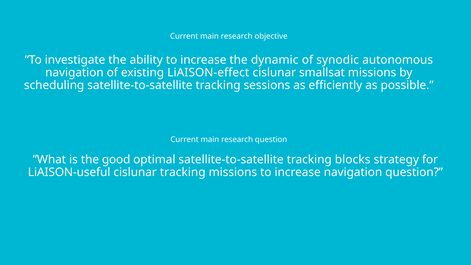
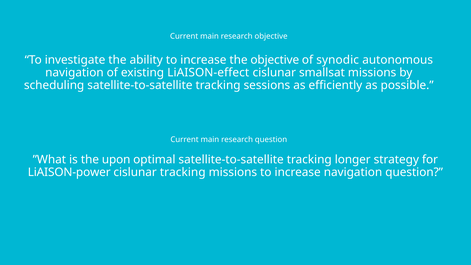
the dynamic: dynamic -> objective
good: good -> upon
blocks: blocks -> longer
LiAISON-useful: LiAISON-useful -> LiAISON-power
